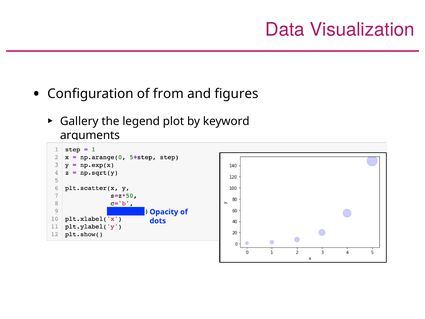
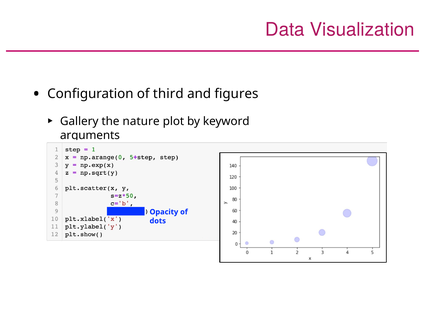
from: from -> third
legend: legend -> nature
